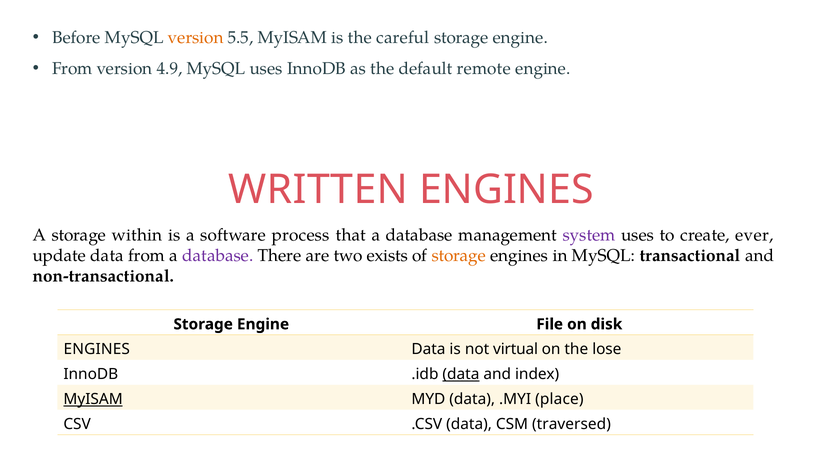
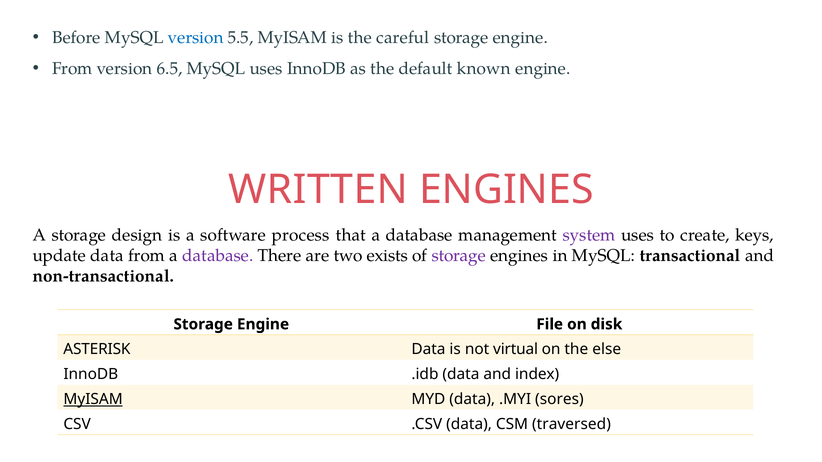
version at (196, 38) colour: orange -> blue
4.9: 4.9 -> 6.5
remote: remote -> known
within: within -> design
ever: ever -> keys
storage at (459, 256) colour: orange -> purple
ENGINES at (97, 349): ENGINES -> ASTERISK
lose: lose -> else
data at (461, 374) underline: present -> none
place: place -> sores
